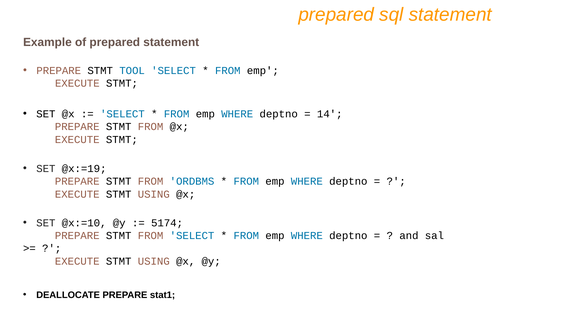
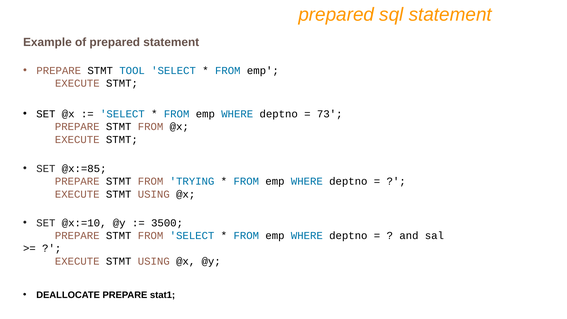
14: 14 -> 73
@x:=19: @x:=19 -> @x:=85
ORDBMS: ORDBMS -> TRYING
5174: 5174 -> 3500
